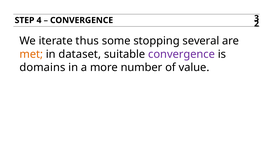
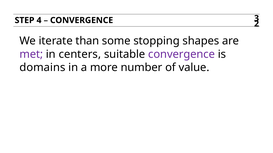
thus: thus -> than
several: several -> shapes
met colour: orange -> purple
dataset: dataset -> centers
